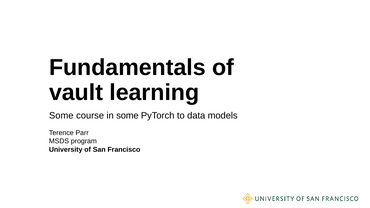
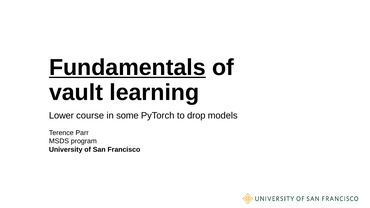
Fundamentals underline: none -> present
Some at (61, 116): Some -> Lower
data: data -> drop
